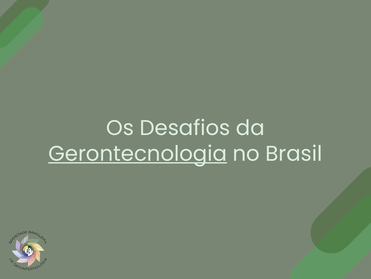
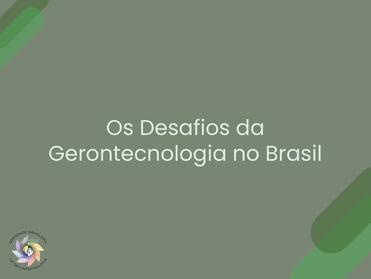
Gerontecnologia underline: present -> none
